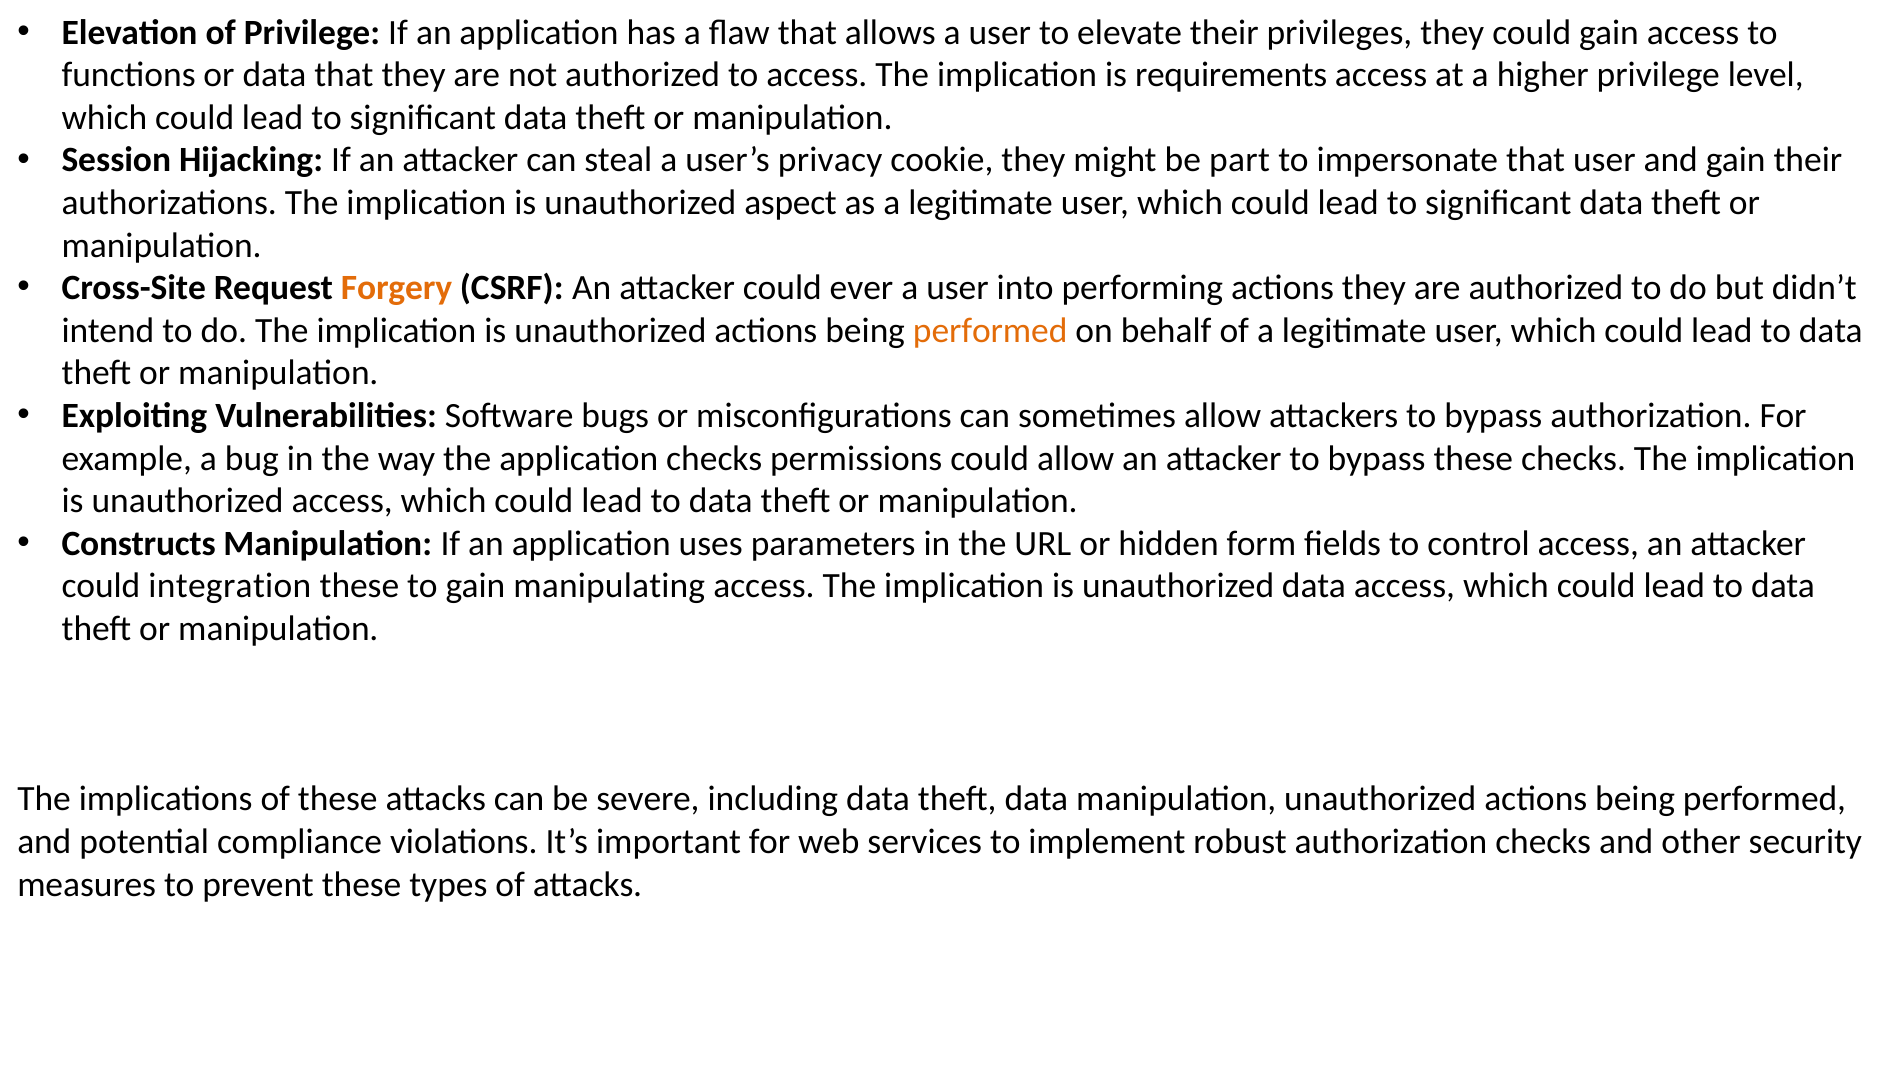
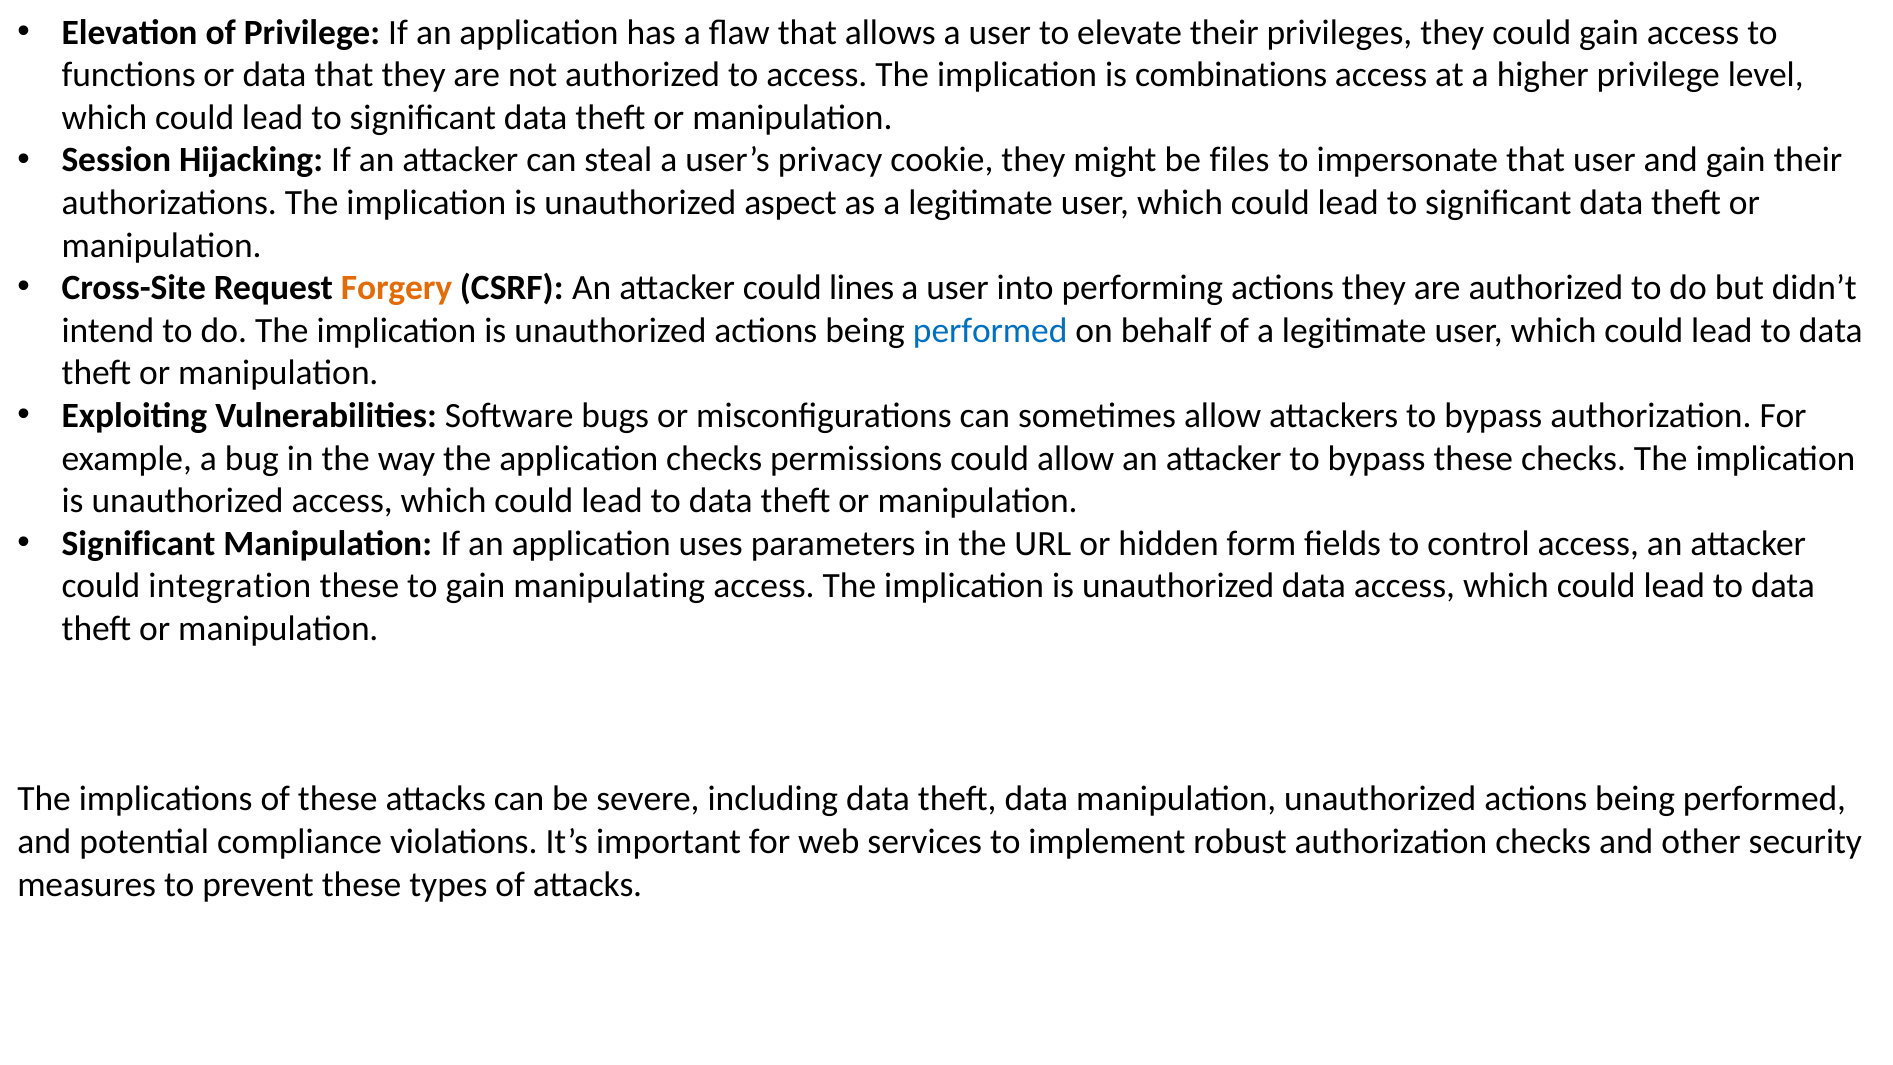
requirements: requirements -> combinations
part: part -> files
ever: ever -> lines
performed at (990, 331) colour: orange -> blue
Constructs at (139, 543): Constructs -> Significant
